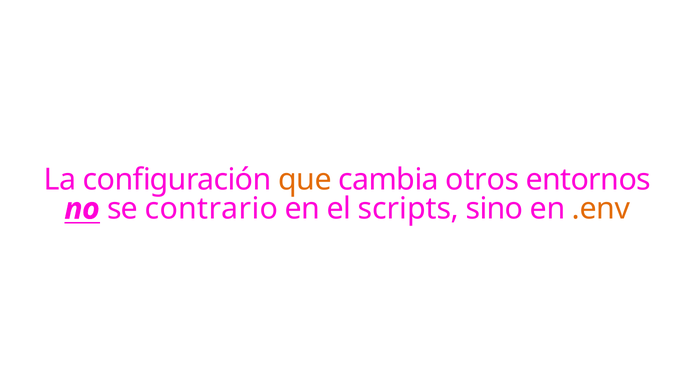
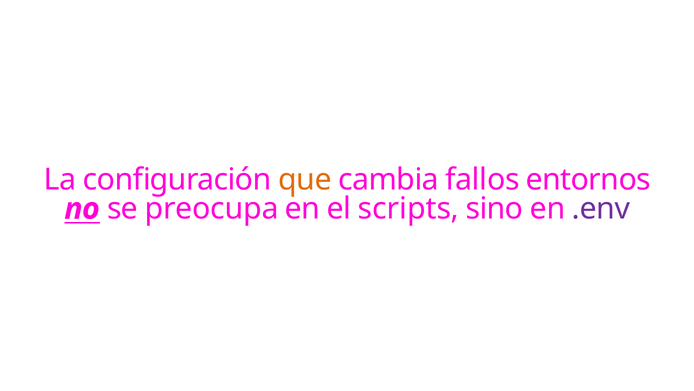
otros: otros -> fallos
contrario: contrario -> preocupa
.env colour: orange -> purple
